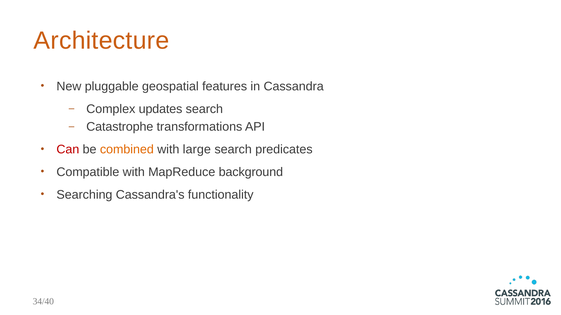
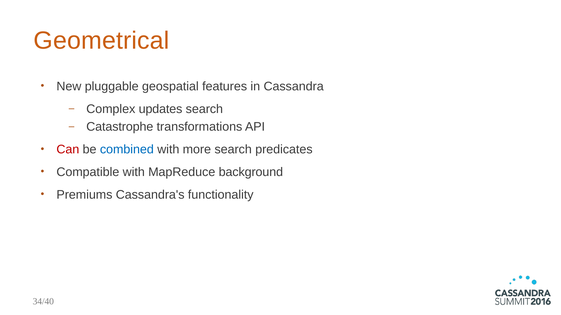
Architecture: Architecture -> Geometrical
combined colour: orange -> blue
large: large -> more
Searching: Searching -> Premiums
